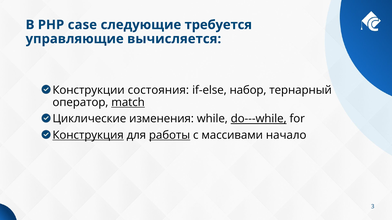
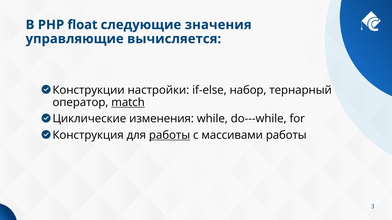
case: case -> float
требуется: требуется -> значения
состояния: состояния -> настройки
do---while underline: present -> none
Конструкция underline: present -> none
массивами начало: начало -> работы
